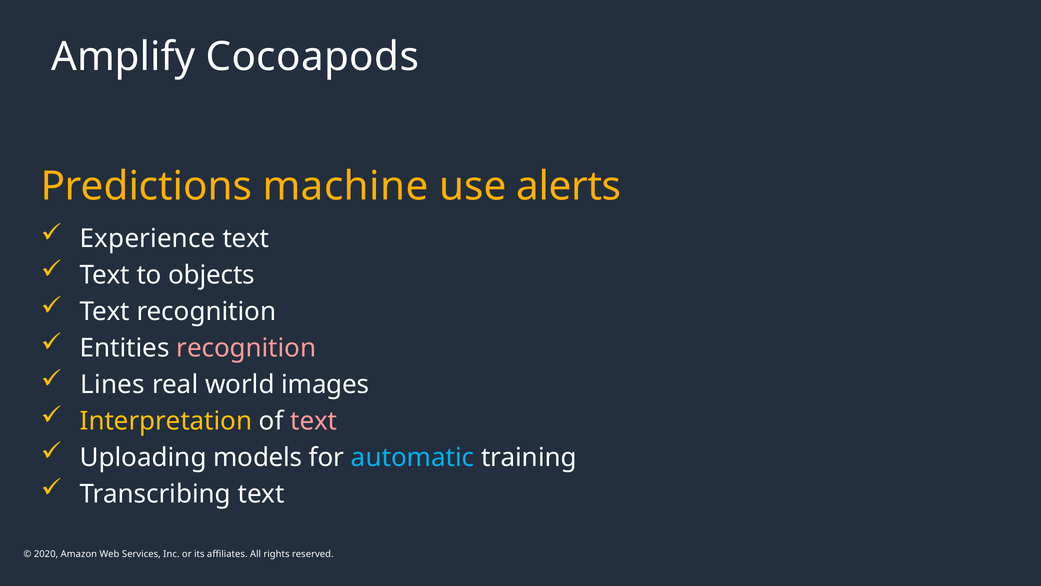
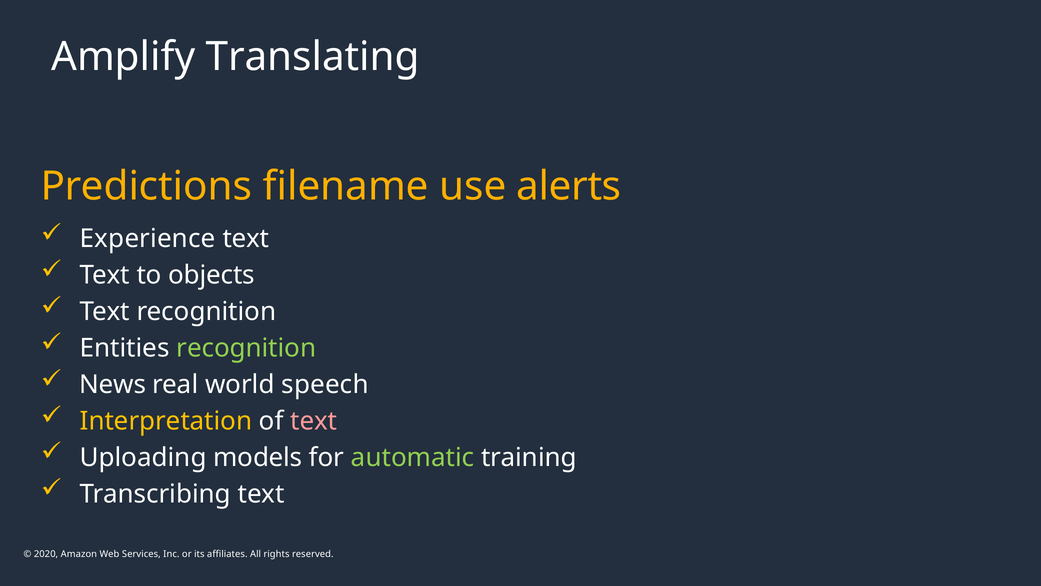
Cocoapods: Cocoapods -> Translating
machine: machine -> filename
recognition at (246, 348) colour: pink -> light green
Lines: Lines -> News
images: images -> speech
automatic colour: light blue -> light green
